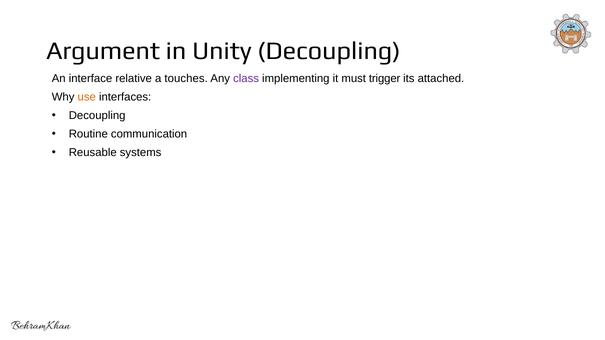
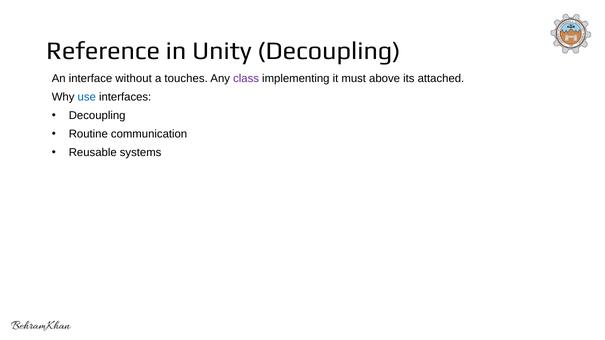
Argument: Argument -> Reference
relative: relative -> without
trigger: trigger -> above
use colour: orange -> blue
